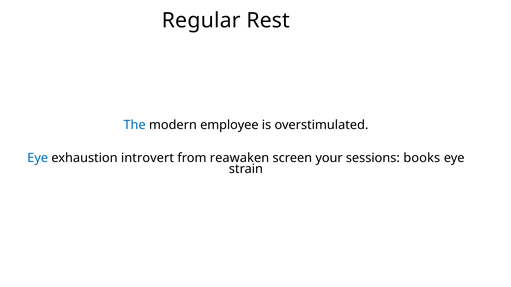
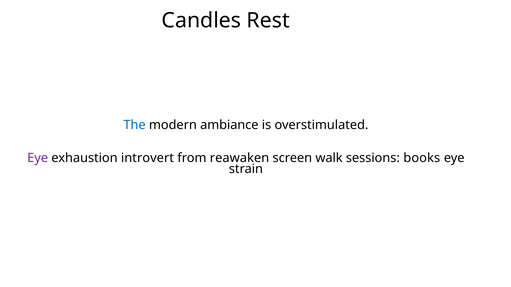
Regular: Regular -> Candles
employee: employee -> ambiance
Eye at (38, 158) colour: blue -> purple
your: your -> walk
